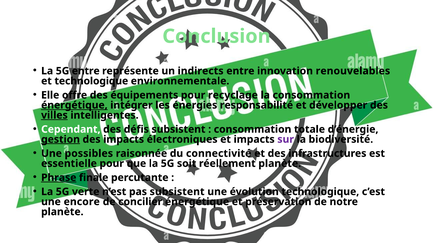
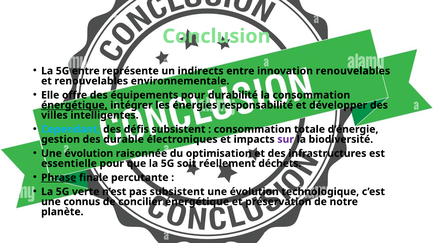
et technologique: technologique -> renouvelables
recyclage: recyclage -> durabilité
villes underline: present -> none
Cependant colour: white -> light blue
gestion underline: present -> none
des impacts: impacts -> durable
possibles at (89, 154): possibles -> évolution
connectivité: connectivité -> optimisation
réellement planète: planète -> déchets
encore: encore -> connus
